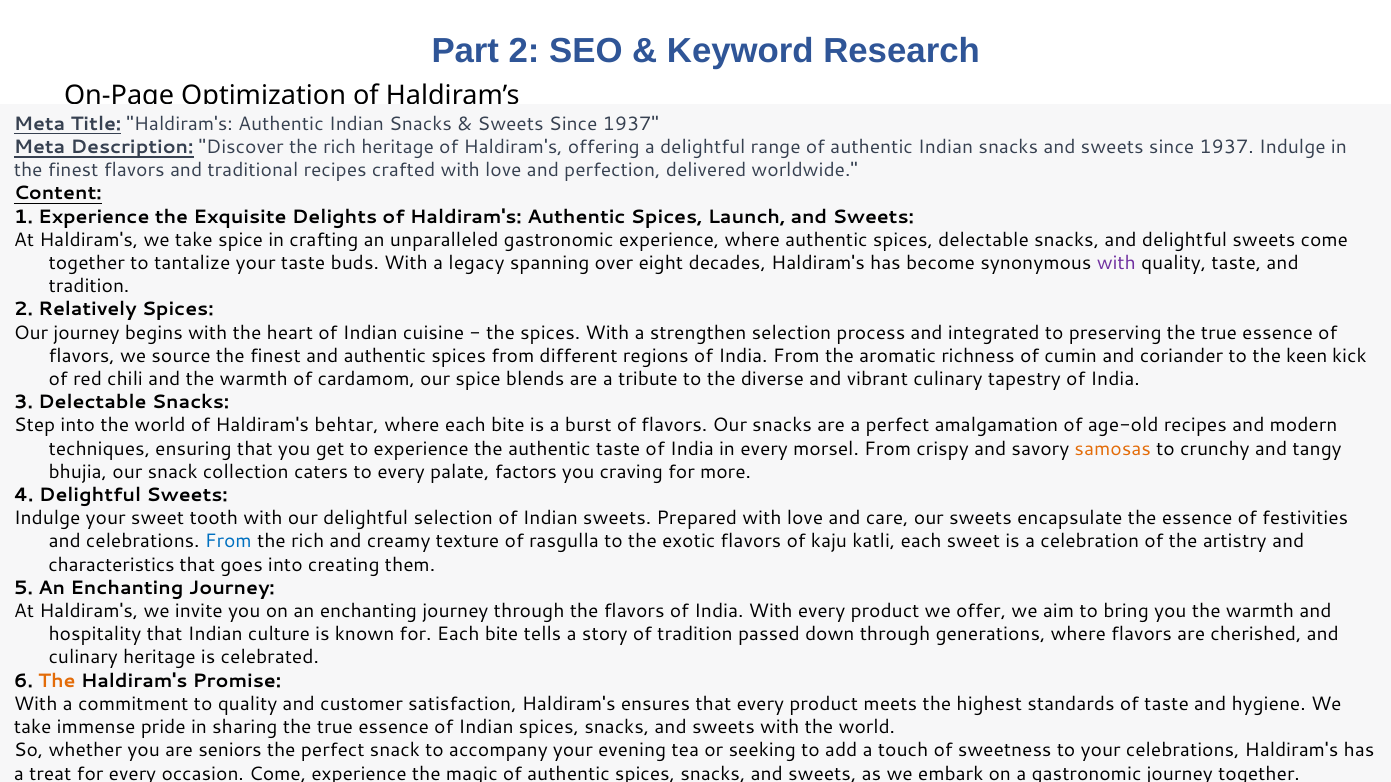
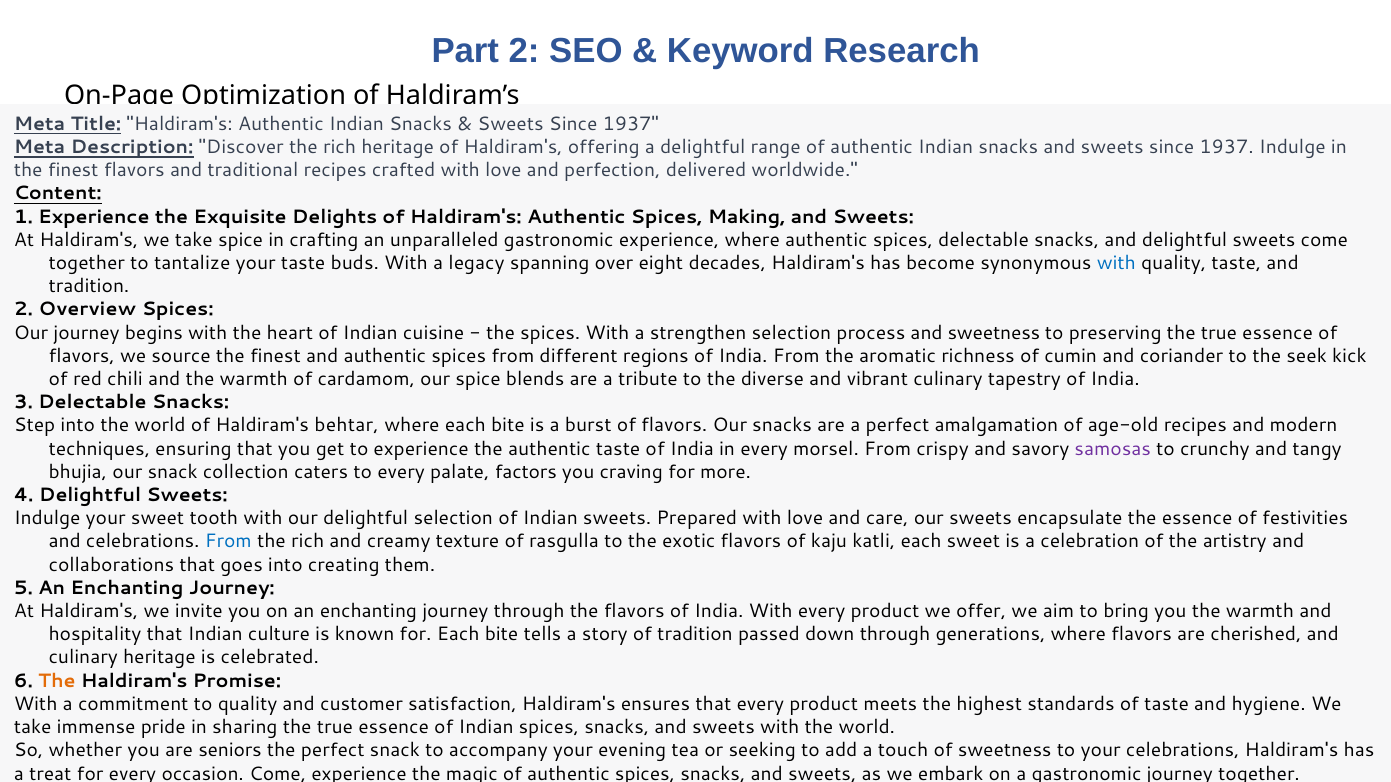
Launch: Launch -> Making
with at (1116, 263) colour: purple -> blue
Relatively: Relatively -> Overview
and integrated: integrated -> sweetness
keen: keen -> seek
samosas colour: orange -> purple
characteristics: characteristics -> collaborations
